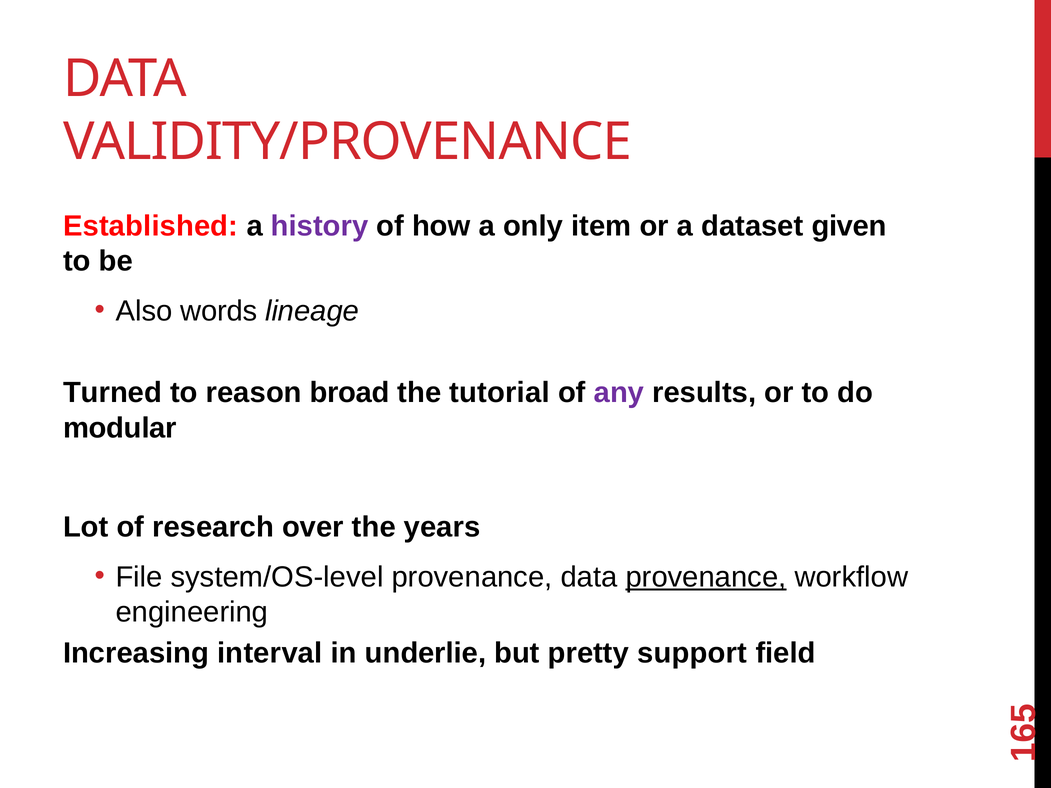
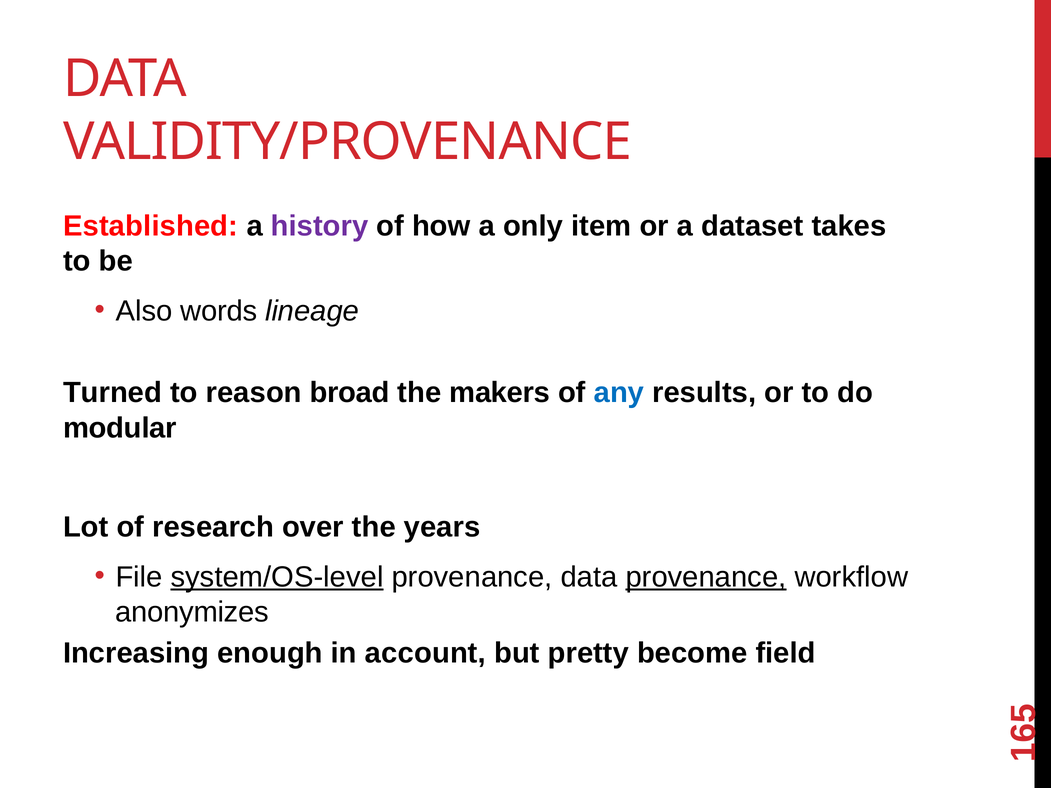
given: given -> takes
tutorial: tutorial -> makers
any colour: purple -> blue
system/OS-level underline: none -> present
engineering: engineering -> anonymizes
interval: interval -> enough
underlie: underlie -> account
support: support -> become
